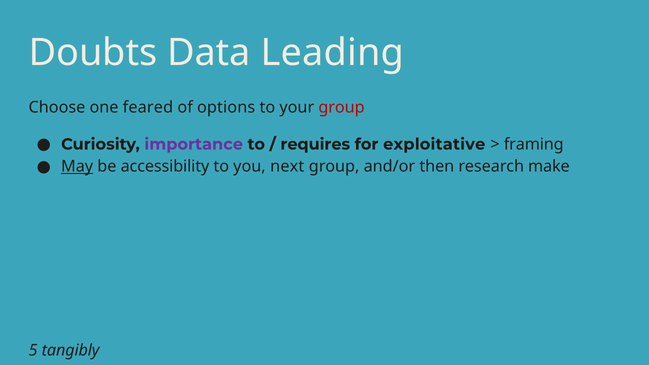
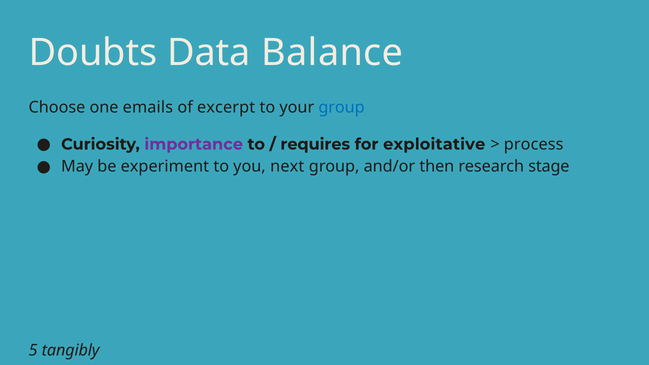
Leading: Leading -> Balance
feared: feared -> emails
options: options -> excerpt
group at (342, 107) colour: red -> blue
framing: framing -> process
May underline: present -> none
accessibility: accessibility -> experiment
make: make -> stage
